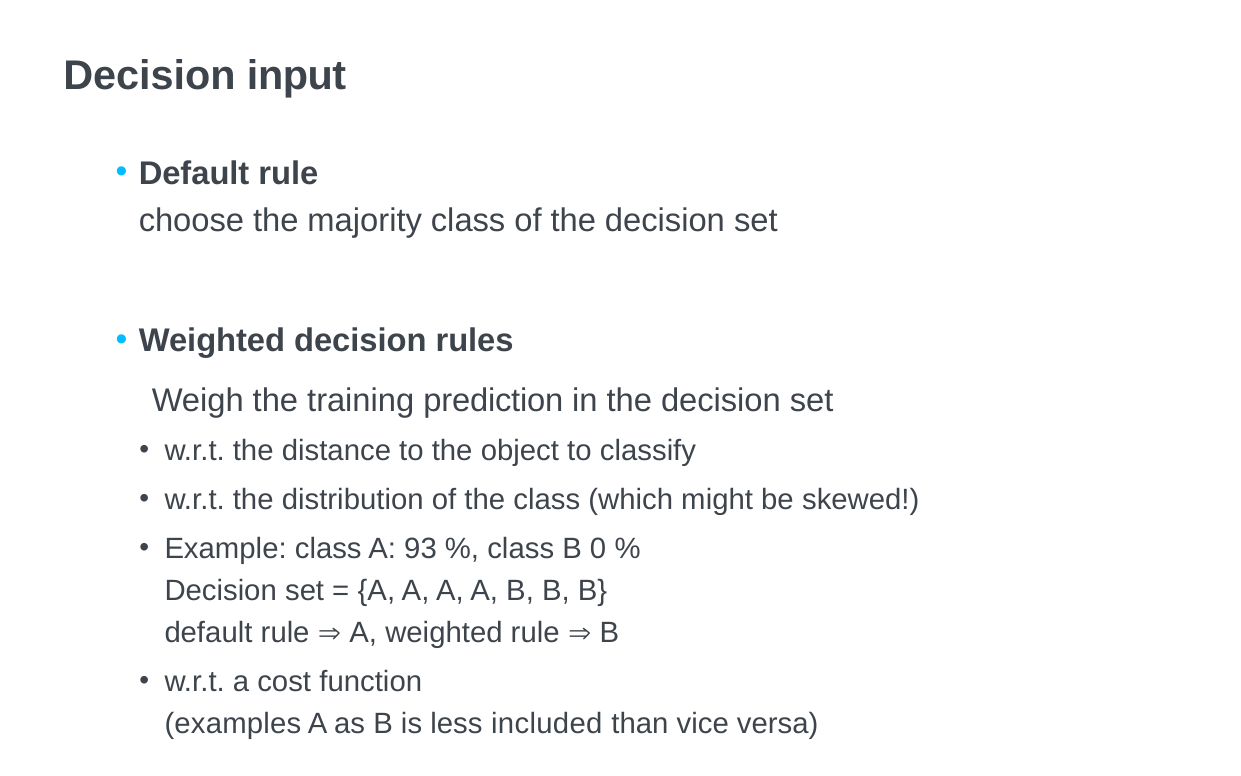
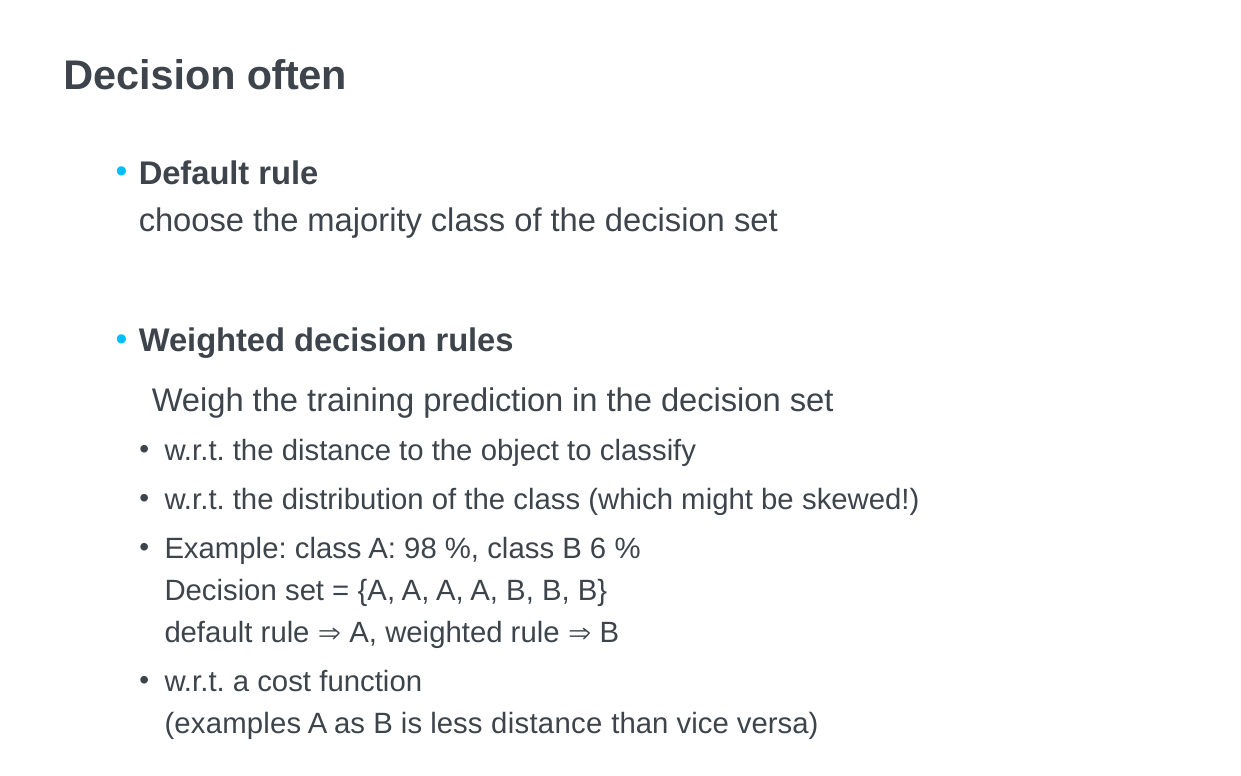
input: input -> often
93: 93 -> 98
0: 0 -> 6
less included: included -> distance
